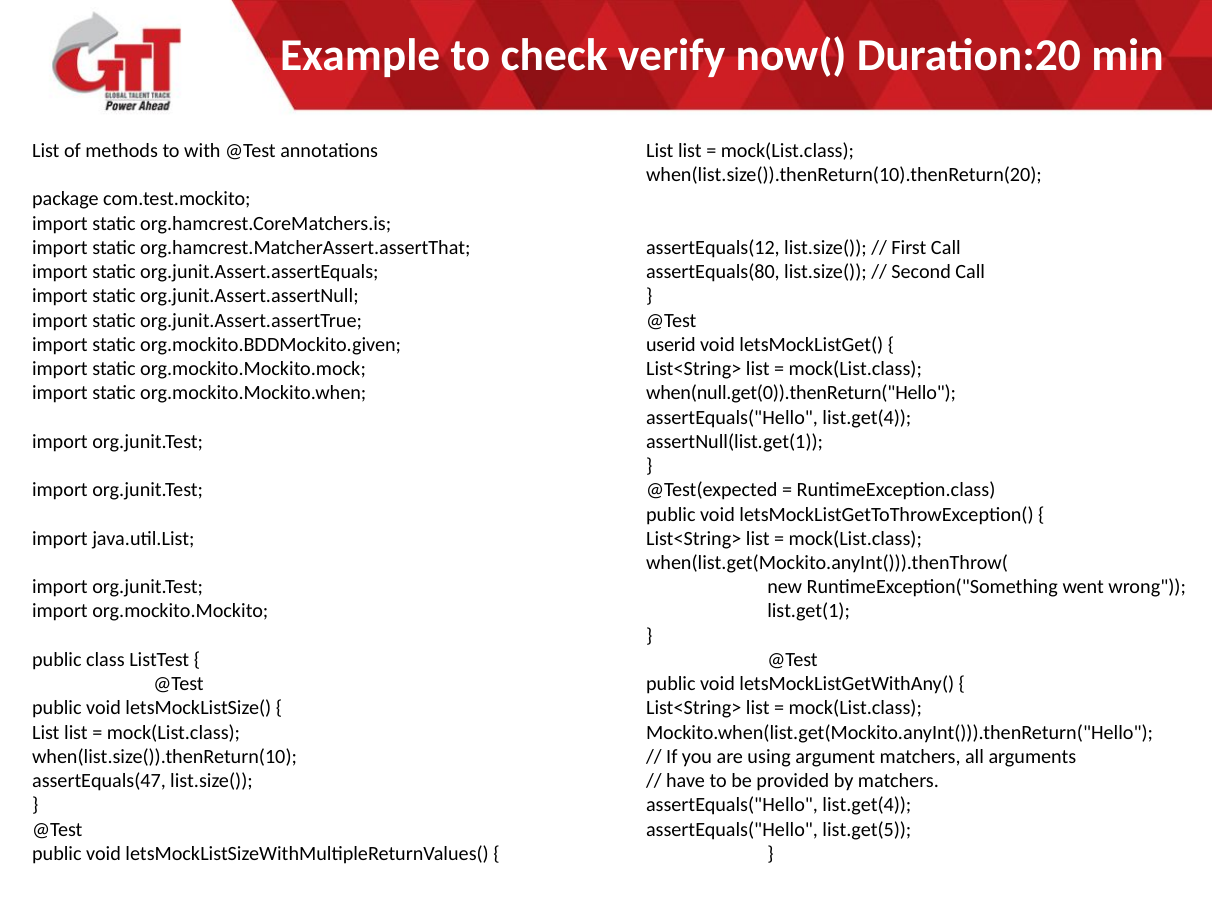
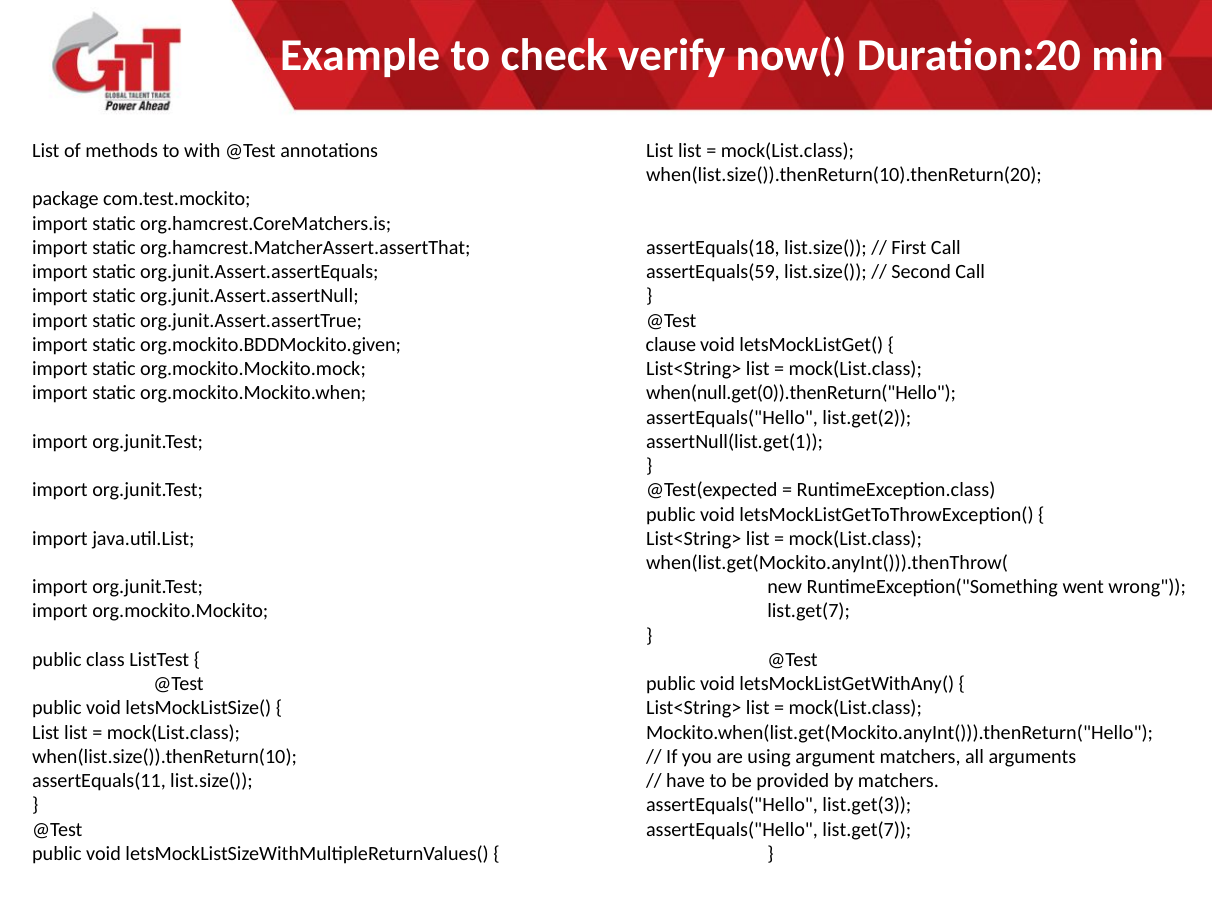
assertEquals(12: assertEquals(12 -> assertEquals(18
assertEquals(80: assertEquals(80 -> assertEquals(59
userid: userid -> clause
list.get(4 at (867, 417): list.get(4 -> list.get(2
list.get(1 at (809, 611): list.get(1 -> list.get(7
assertEquals(47: assertEquals(47 -> assertEquals(11
list.get(4 at (867, 805): list.get(4 -> list.get(3
assertEquals("Hello list.get(5: list.get(5 -> list.get(7
